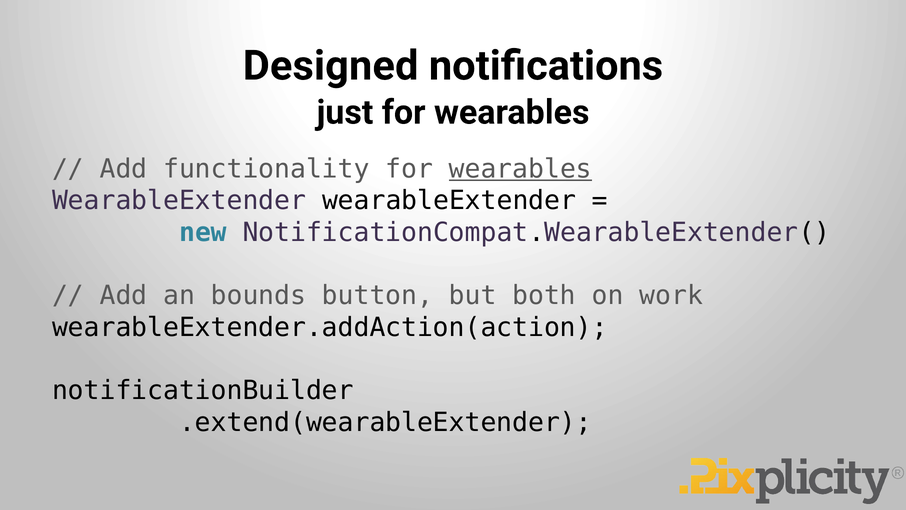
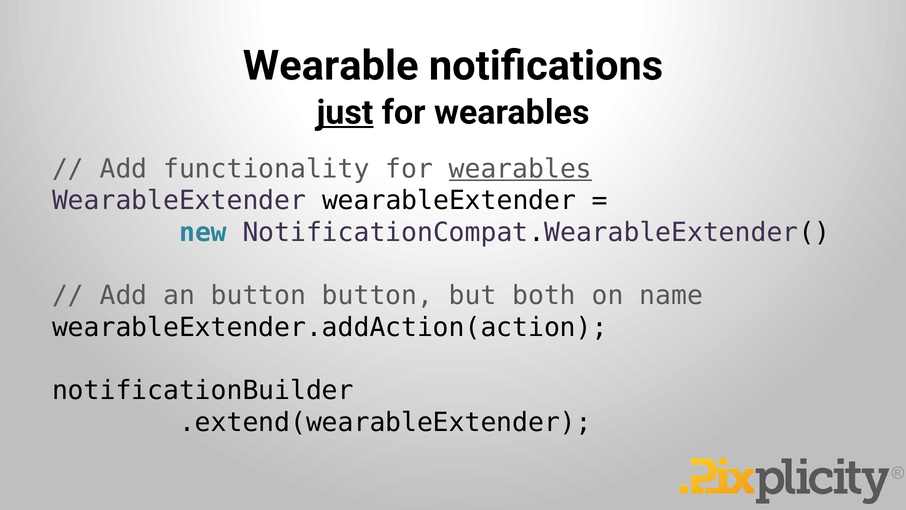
Designed: Designed -> Wearable
just underline: none -> present
an bounds: bounds -> button
work: work -> name
